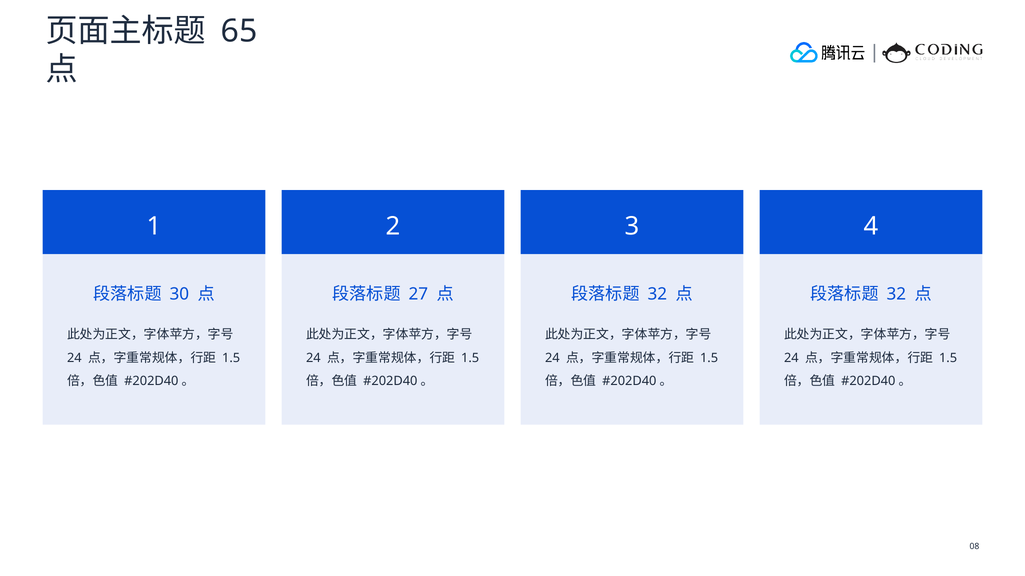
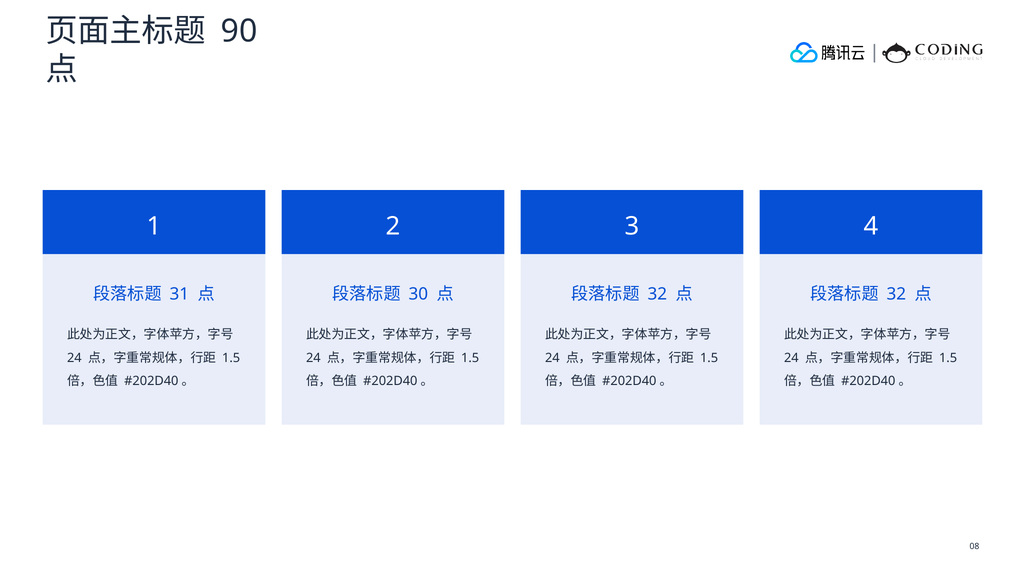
65: 65 -> 90
30: 30 -> 31
27: 27 -> 30
